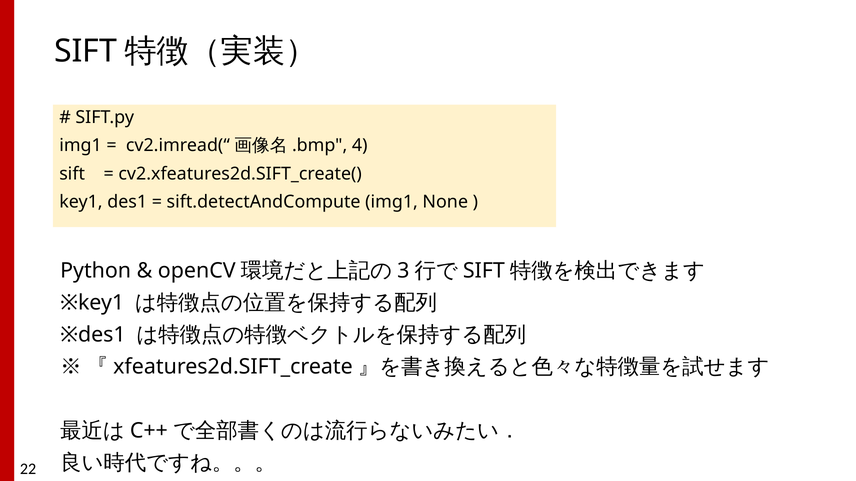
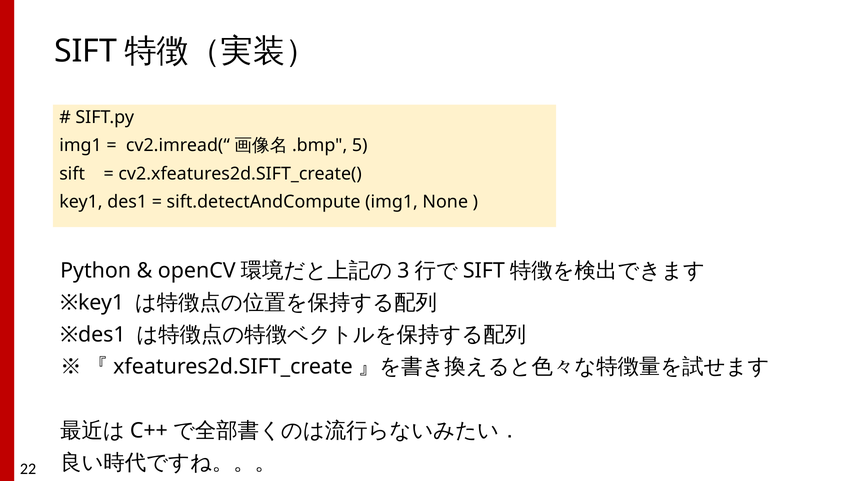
4: 4 -> 5
